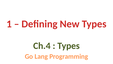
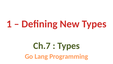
Ch.4: Ch.4 -> Ch.7
